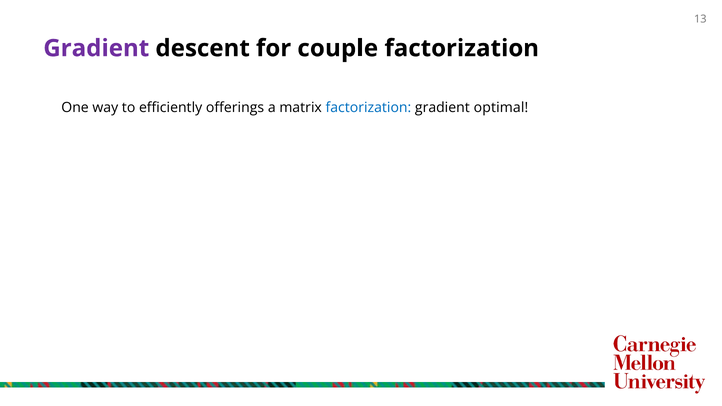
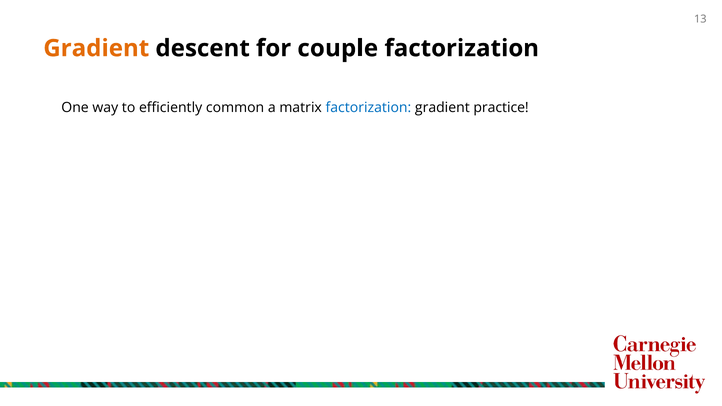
Gradient at (96, 48) colour: purple -> orange
offerings: offerings -> common
optimal: optimal -> practice
